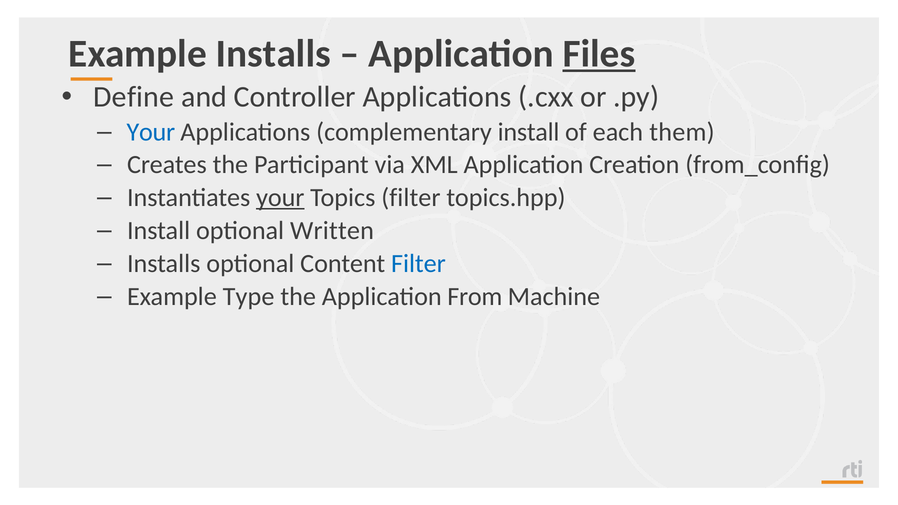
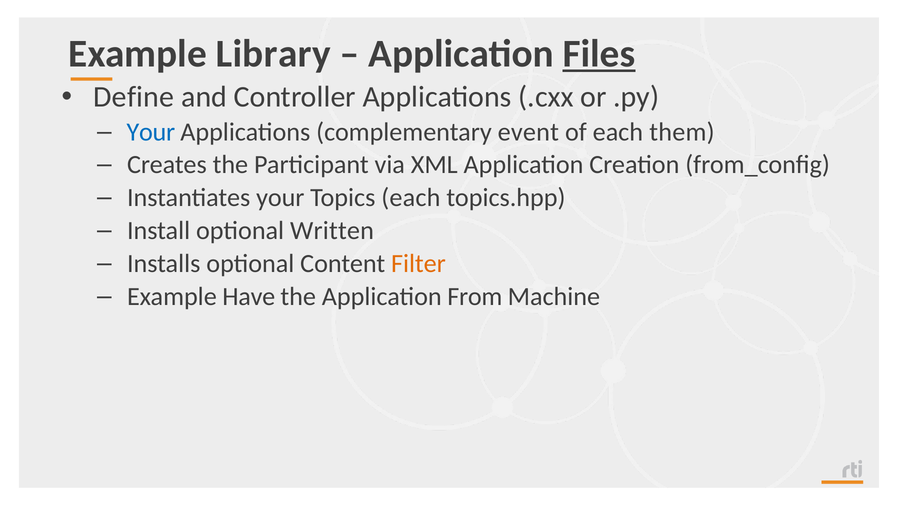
Example Installs: Installs -> Library
complementary install: install -> event
your at (280, 198) underline: present -> none
Topics filter: filter -> each
Filter at (418, 264) colour: blue -> orange
Type: Type -> Have
